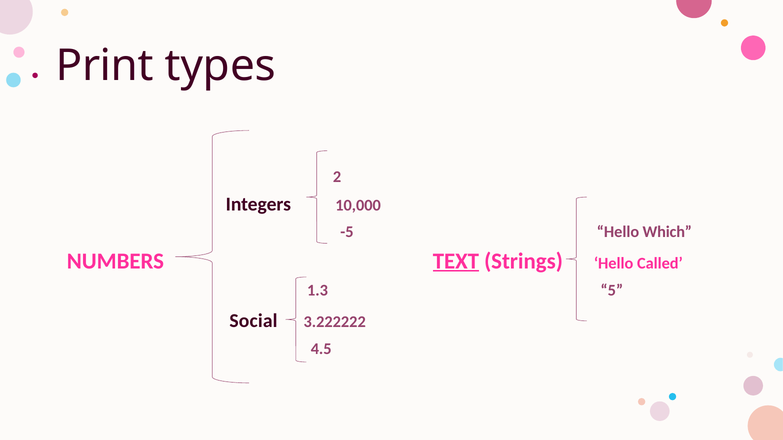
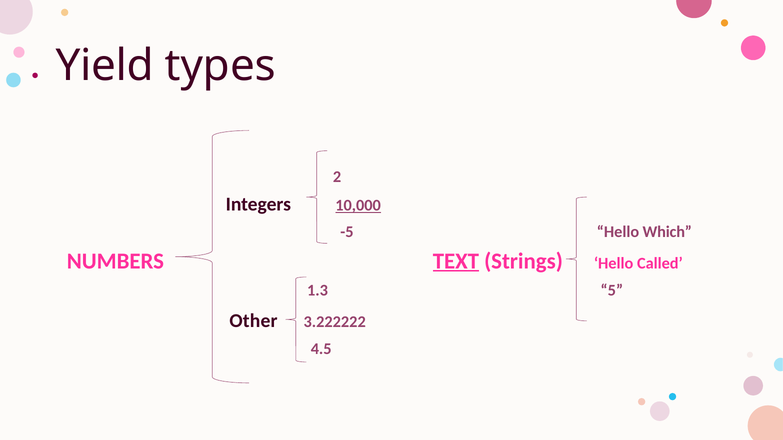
Print: Print -> Yield
10,000 underline: none -> present
Social: Social -> Other
